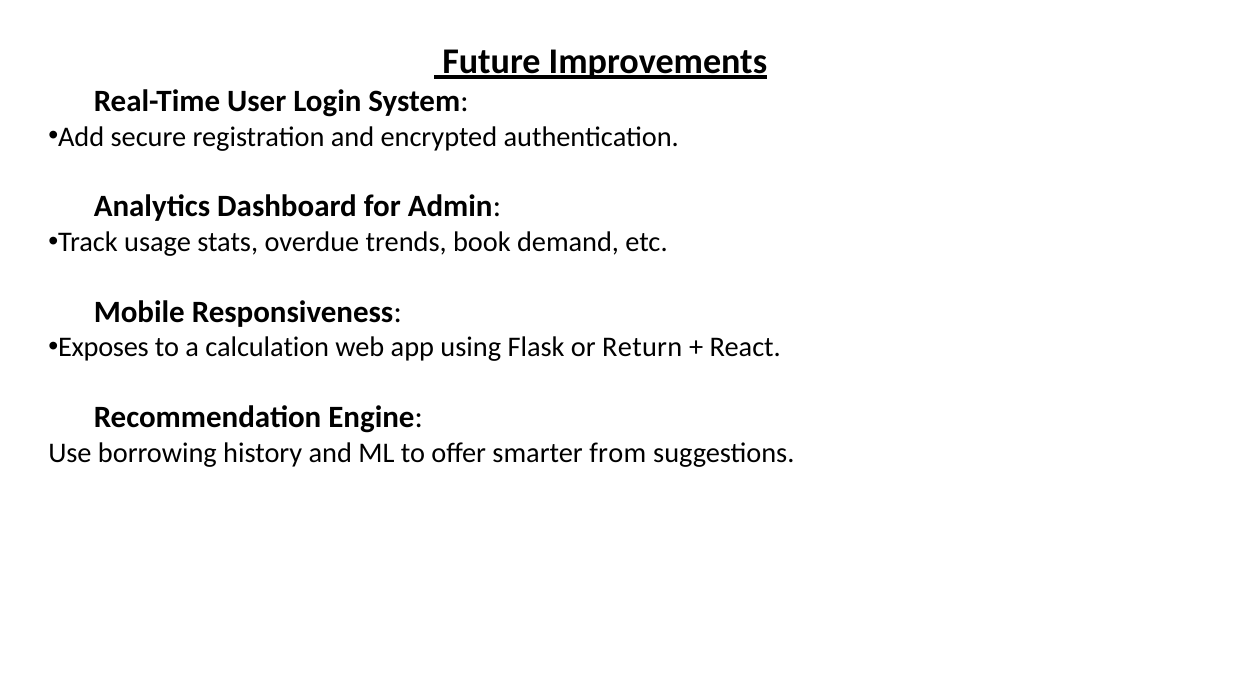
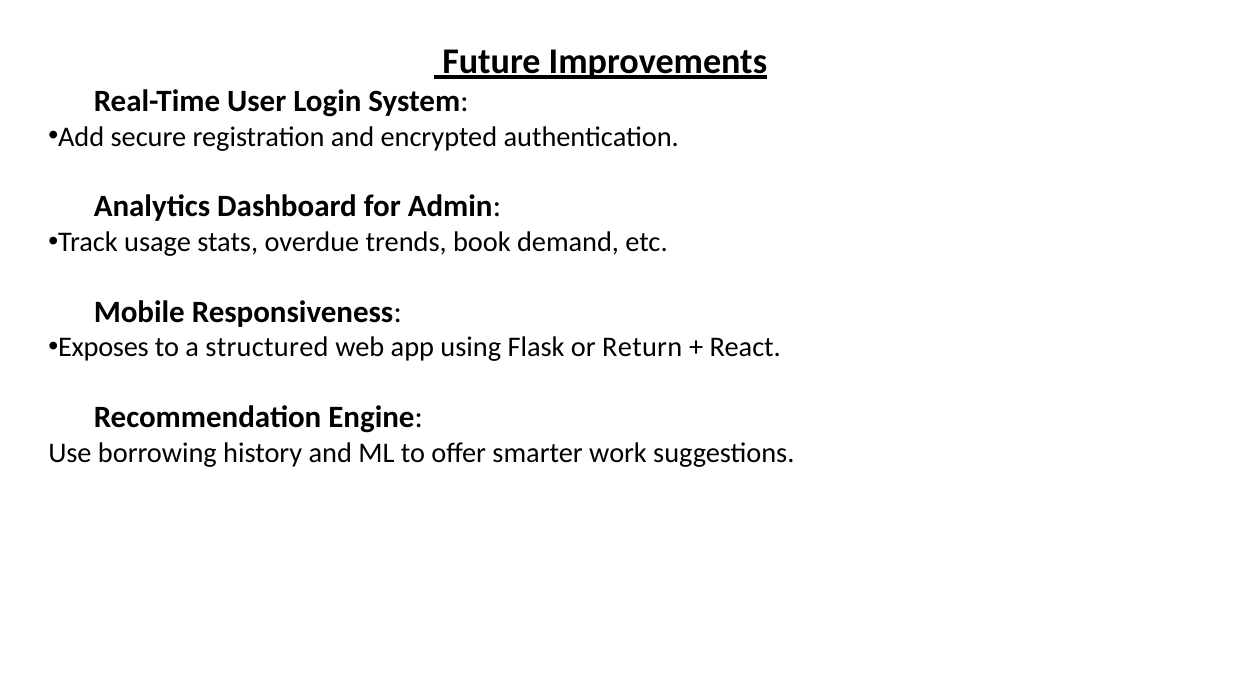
calculation: calculation -> structured
from: from -> work
